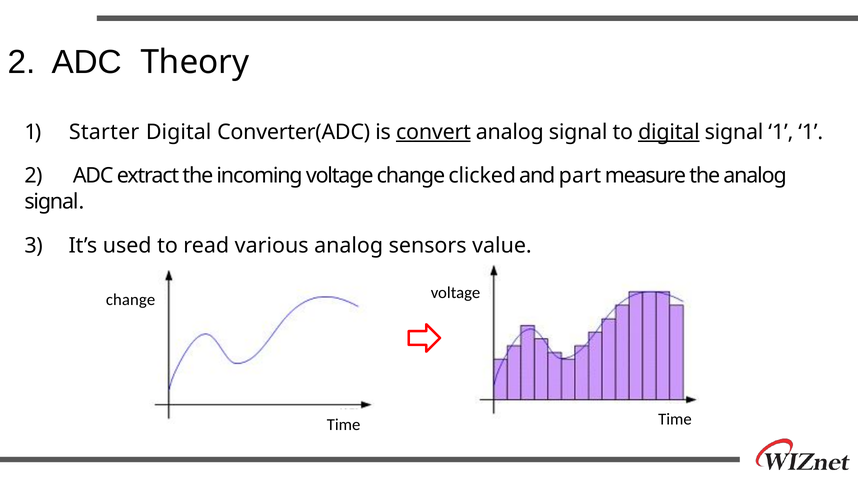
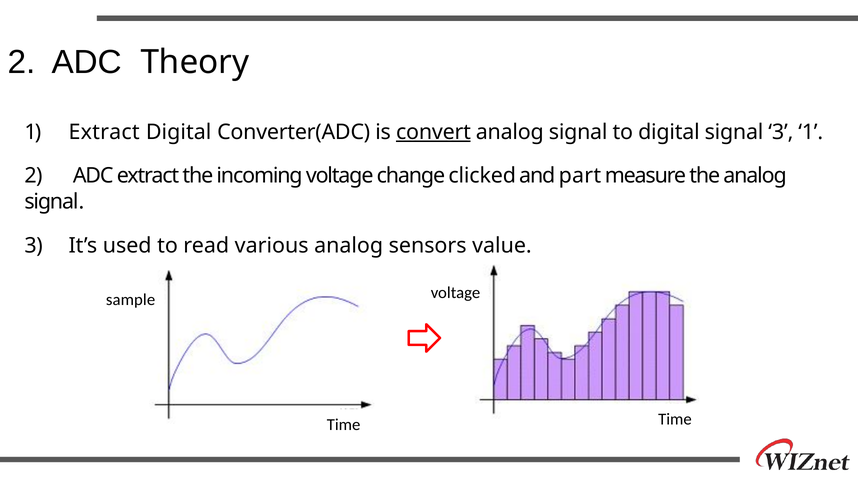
1 Starter: Starter -> Extract
digital at (669, 132) underline: present -> none
1 at (781, 132): 1 -> 3
change at (131, 300): change -> sample
